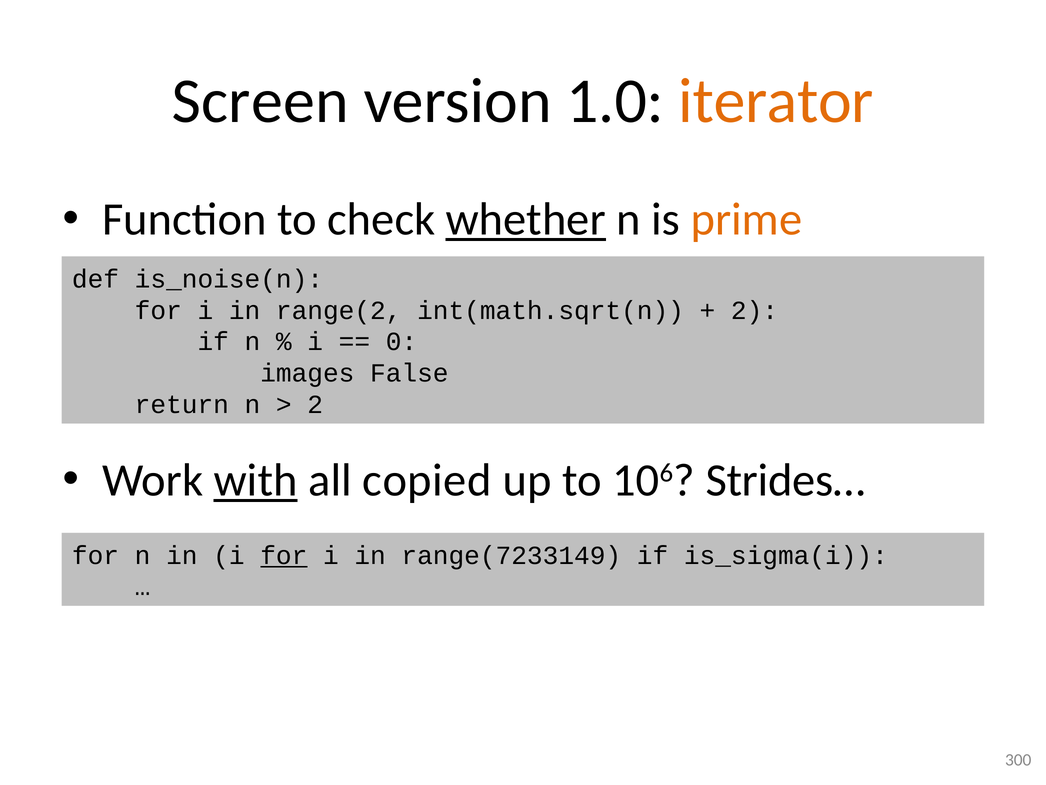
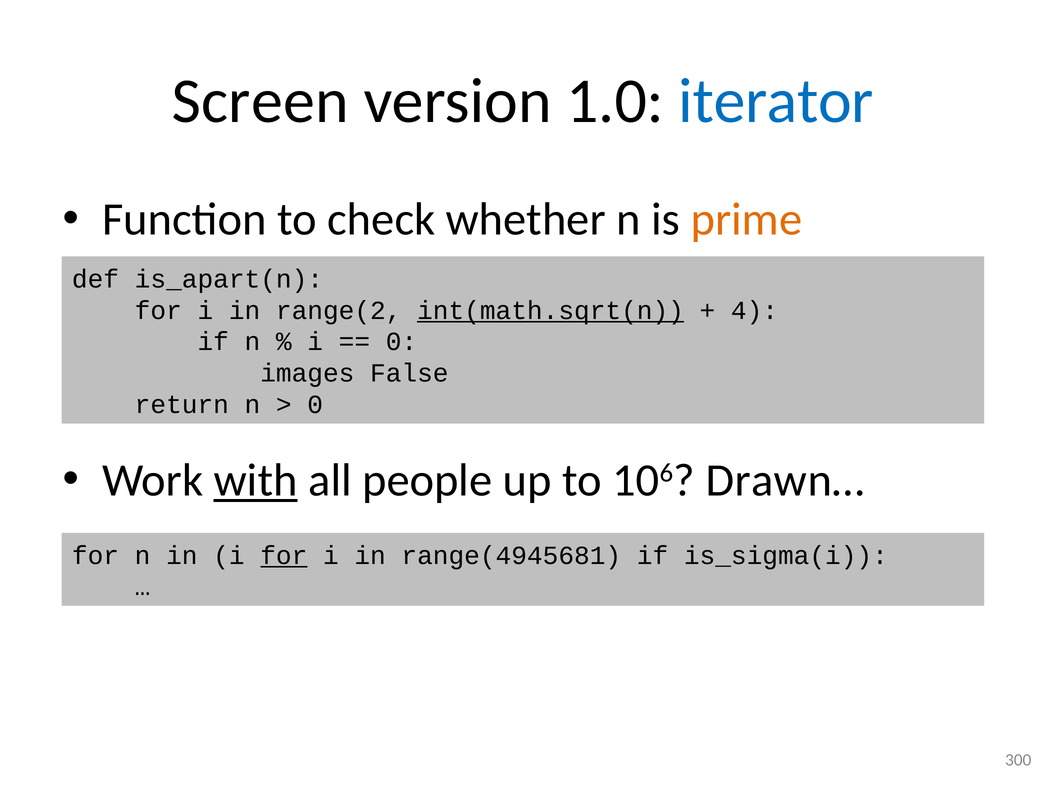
iterator colour: orange -> blue
whether underline: present -> none
is_noise(n: is_noise(n -> is_apart(n
int(math.sqrt(n underline: none -> present
2 at (755, 310): 2 -> 4
2 at (315, 404): 2 -> 0
copied: copied -> people
Strides…: Strides… -> Drawn…
range(7233149: range(7233149 -> range(4945681
